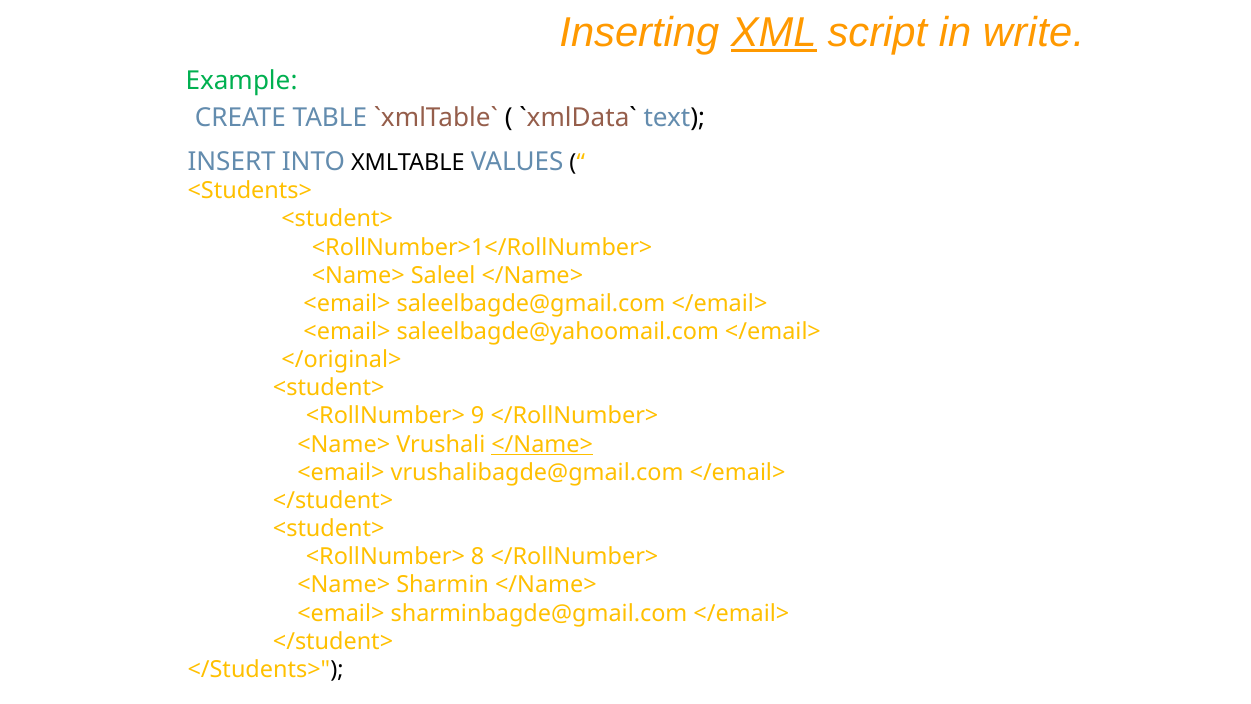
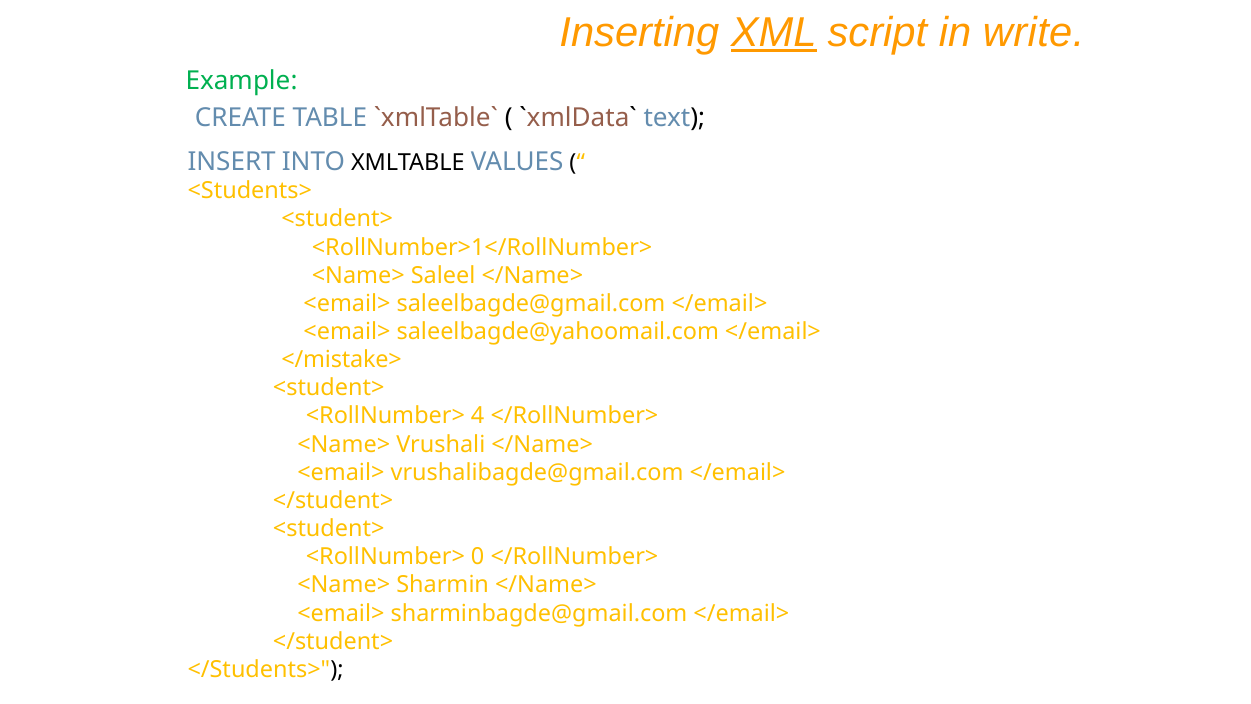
</original>: </original> -> </mistake>
9: 9 -> 4
</Name> at (542, 444) underline: present -> none
8: 8 -> 0
